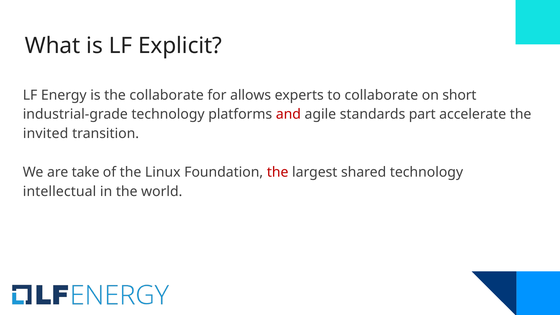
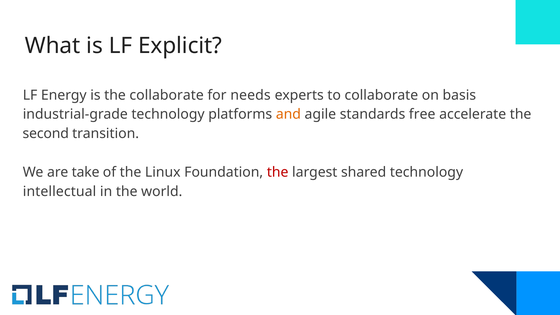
allows: allows -> needs
short: short -> basis
and colour: red -> orange
part: part -> free
invited: invited -> second
